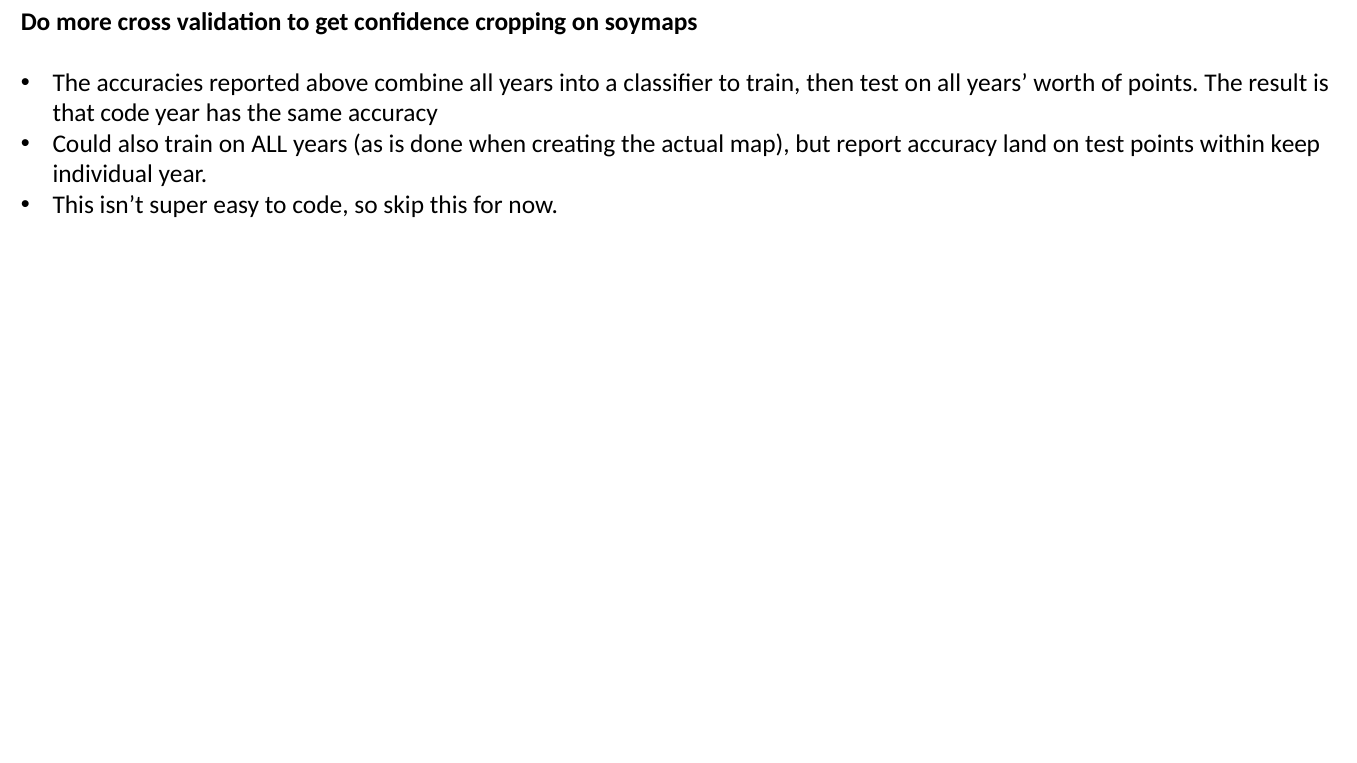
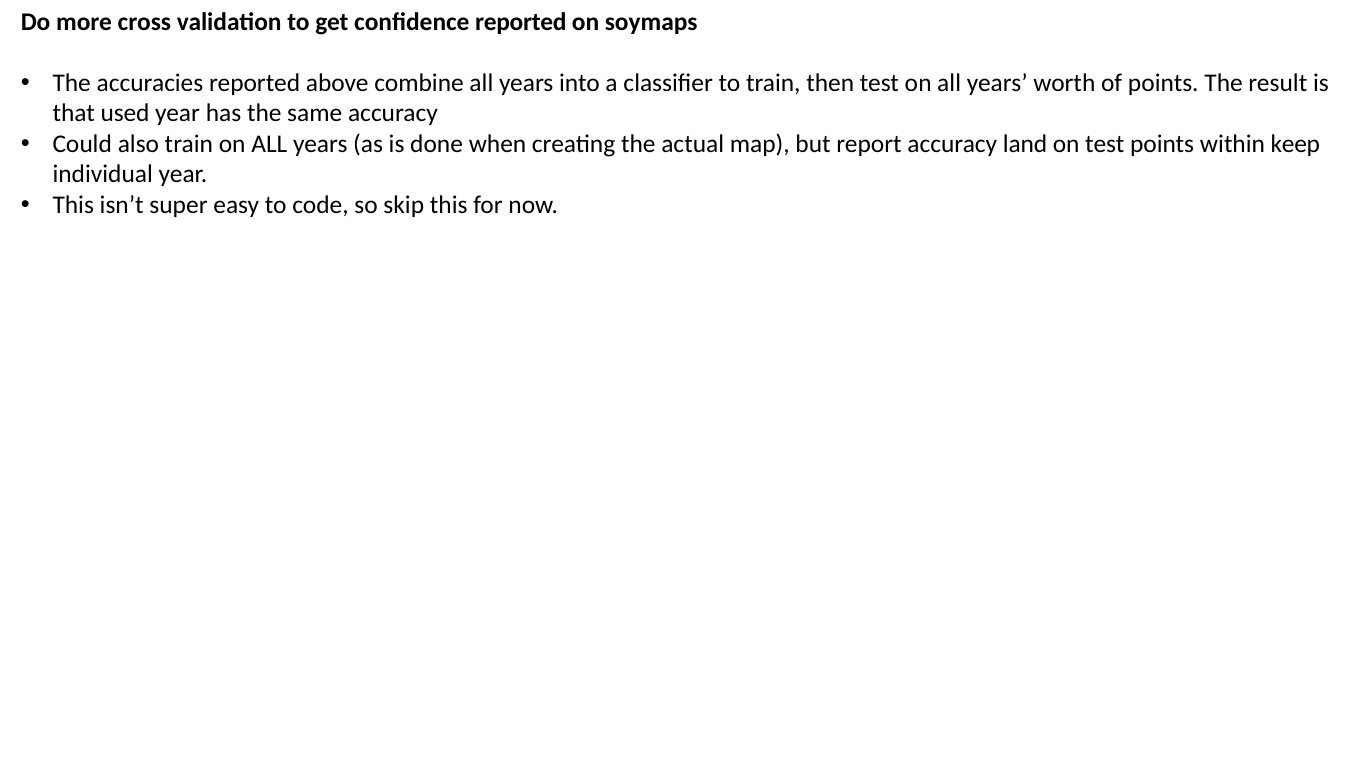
confidence cropping: cropping -> reported
that code: code -> used
